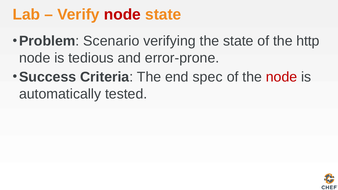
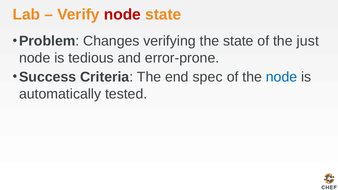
Scenario: Scenario -> Changes
http: http -> just
node at (282, 77) colour: red -> blue
